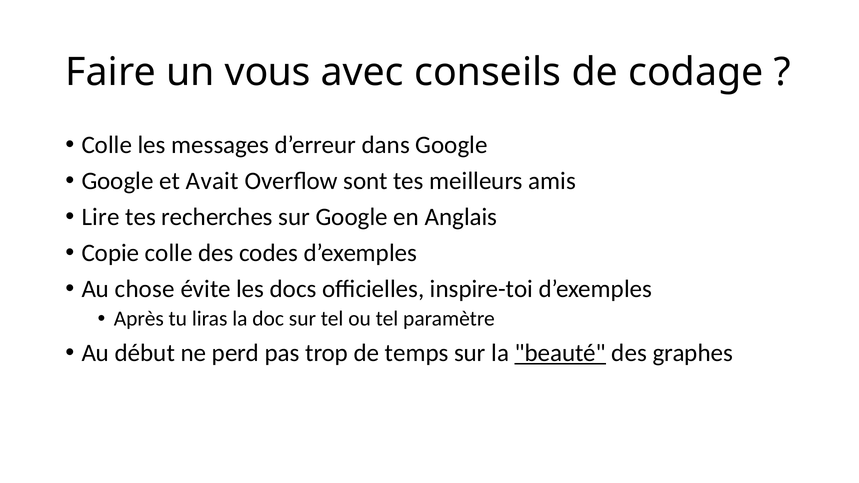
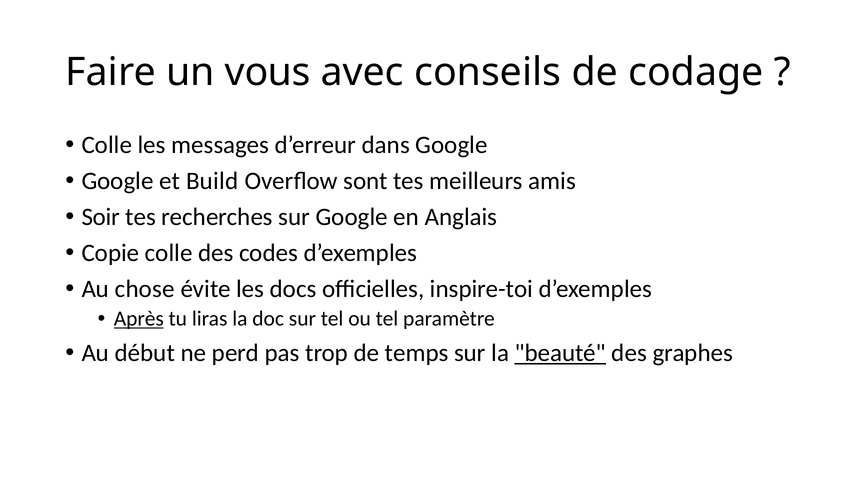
Avait: Avait -> Build
Lire: Lire -> Soir
Après underline: none -> present
